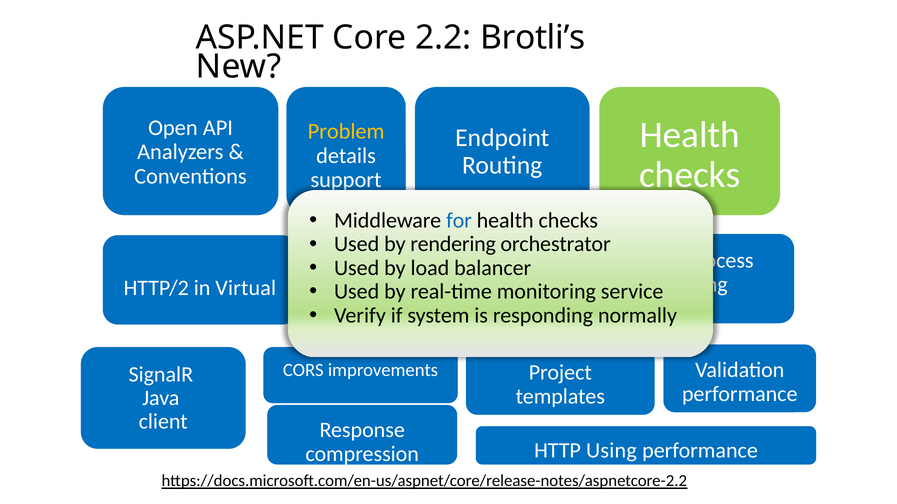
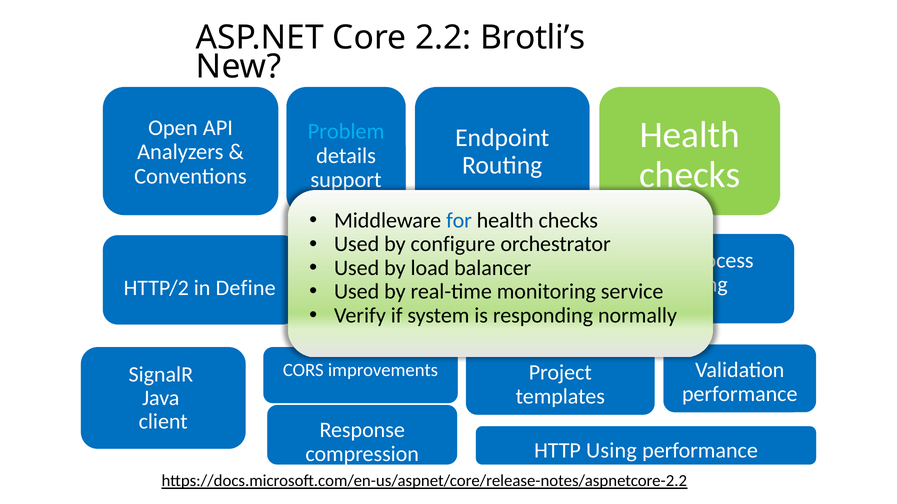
Problem colour: yellow -> light blue
rendering: rendering -> configure
Virtual: Virtual -> Define
